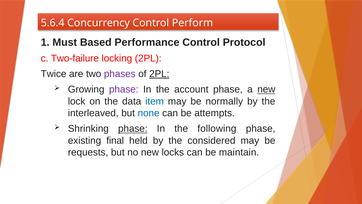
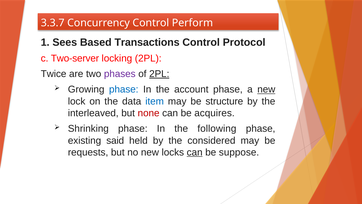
5.6.4: 5.6.4 -> 3.3.7
Must: Must -> Sees
Performance: Performance -> Transactions
Two-failure: Two-failure -> Two-server
phase at (124, 89) colour: purple -> blue
normally: normally -> structure
none colour: blue -> red
attempts: attempts -> acquires
phase at (133, 128) underline: present -> none
final: final -> said
can at (195, 152) underline: none -> present
maintain: maintain -> suppose
